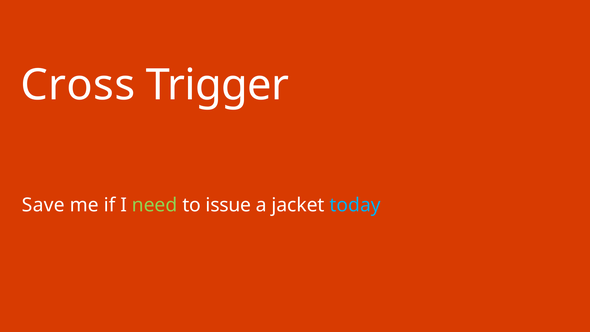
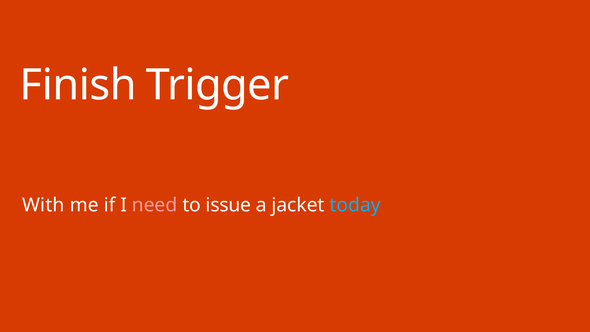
Cross: Cross -> Finish
Save: Save -> With
need colour: light green -> pink
